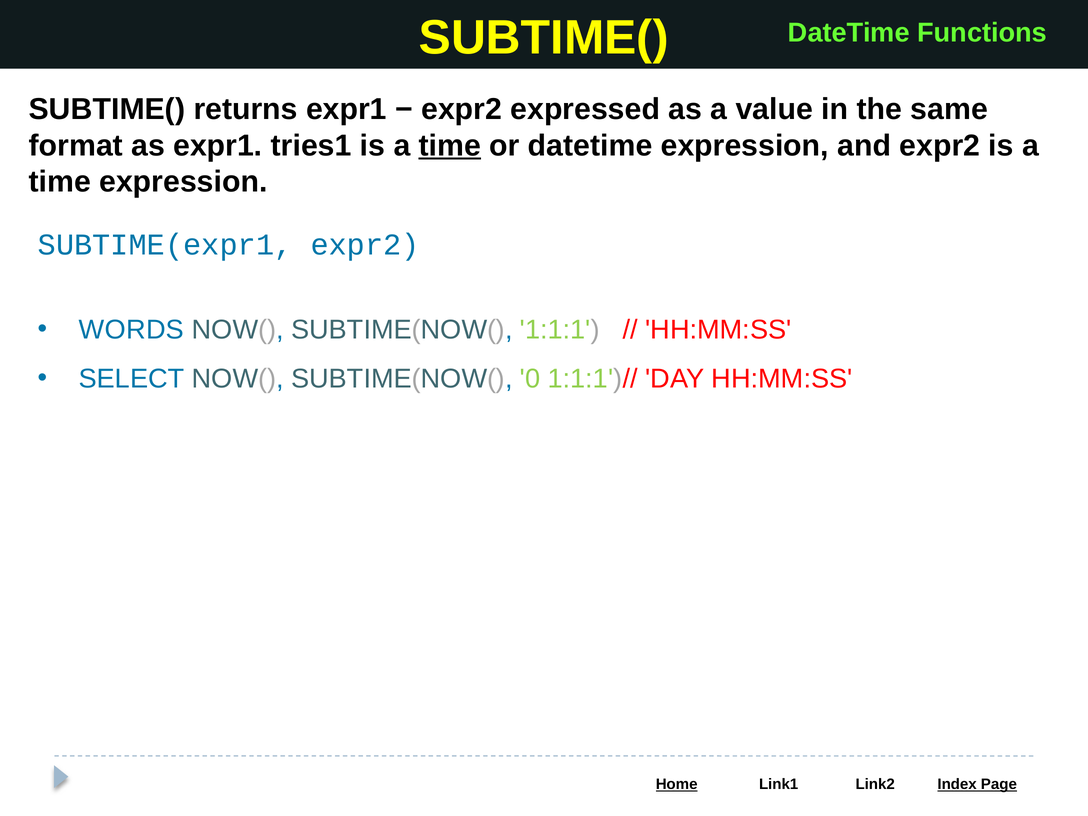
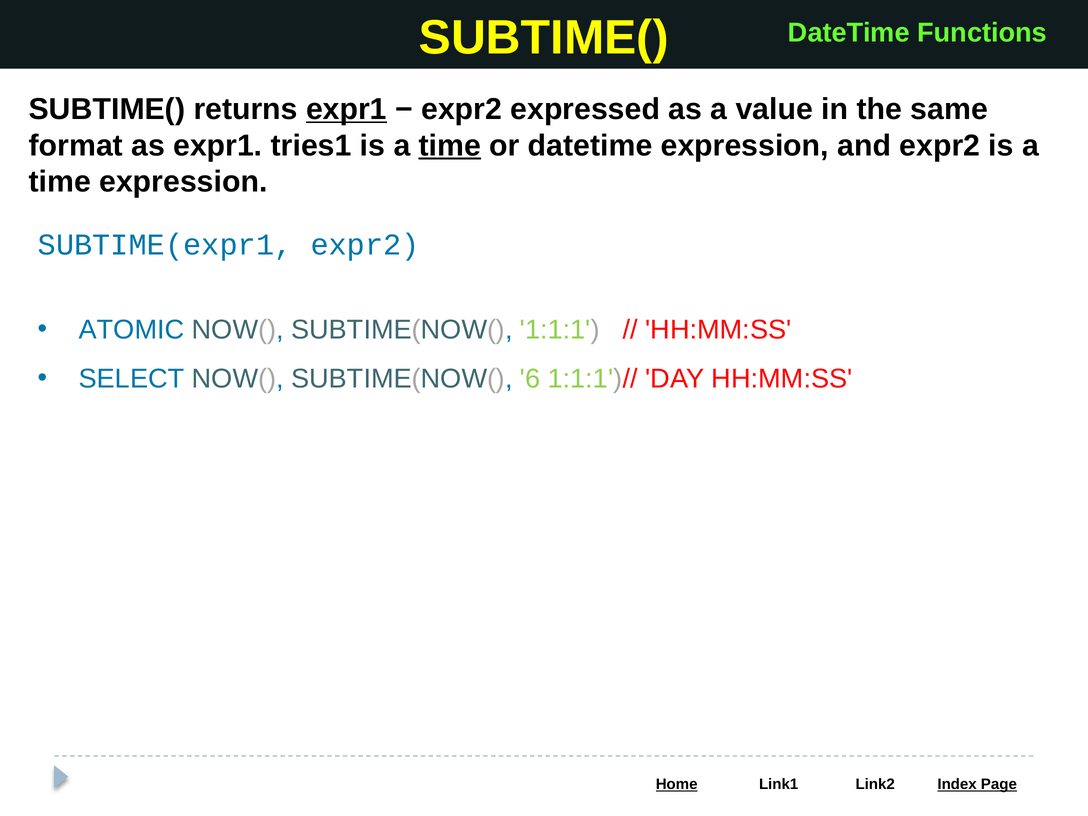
expr1 at (346, 109) underline: none -> present
WORDS: WORDS -> ATOMIC
0: 0 -> 6
